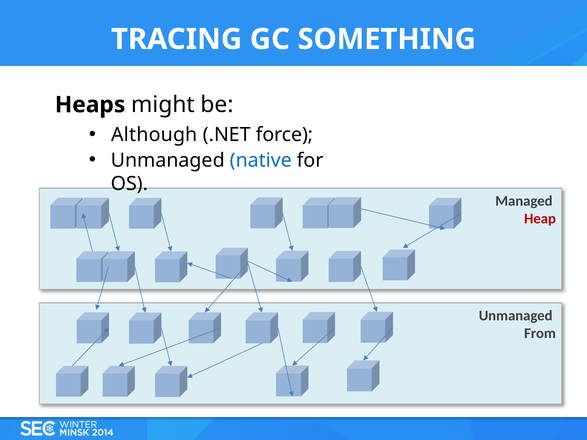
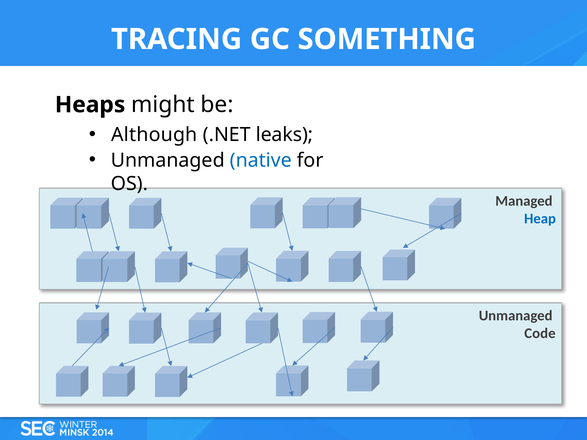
force: force -> leaks
Heap colour: red -> blue
From: From -> Code
